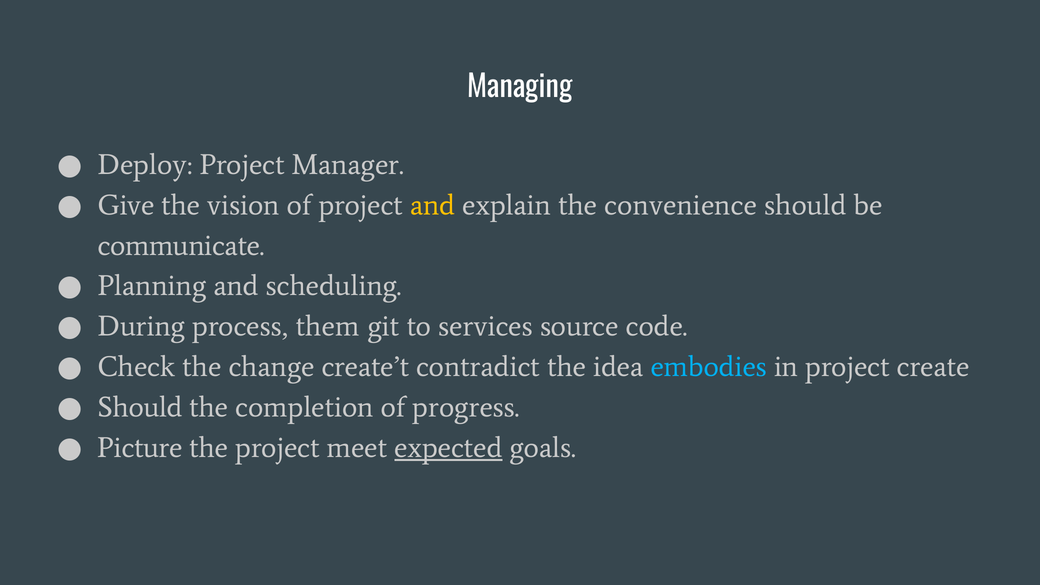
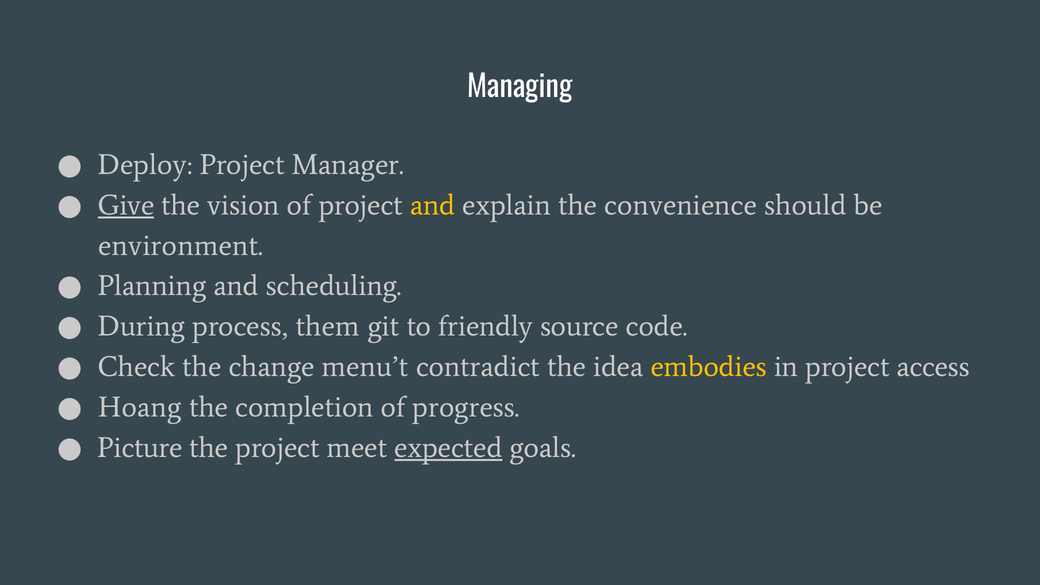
Give underline: none -> present
communicate: communicate -> environment
services: services -> friendly
create’t: create’t -> menu’t
embodies colour: light blue -> yellow
create: create -> access
Should at (140, 407): Should -> Hoang
